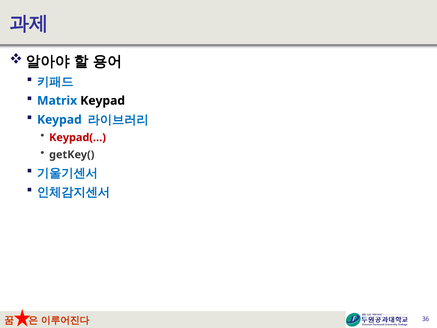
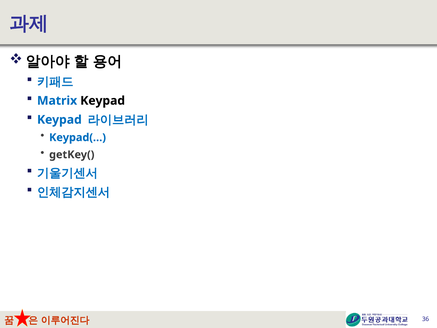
Keypad(… colour: red -> blue
